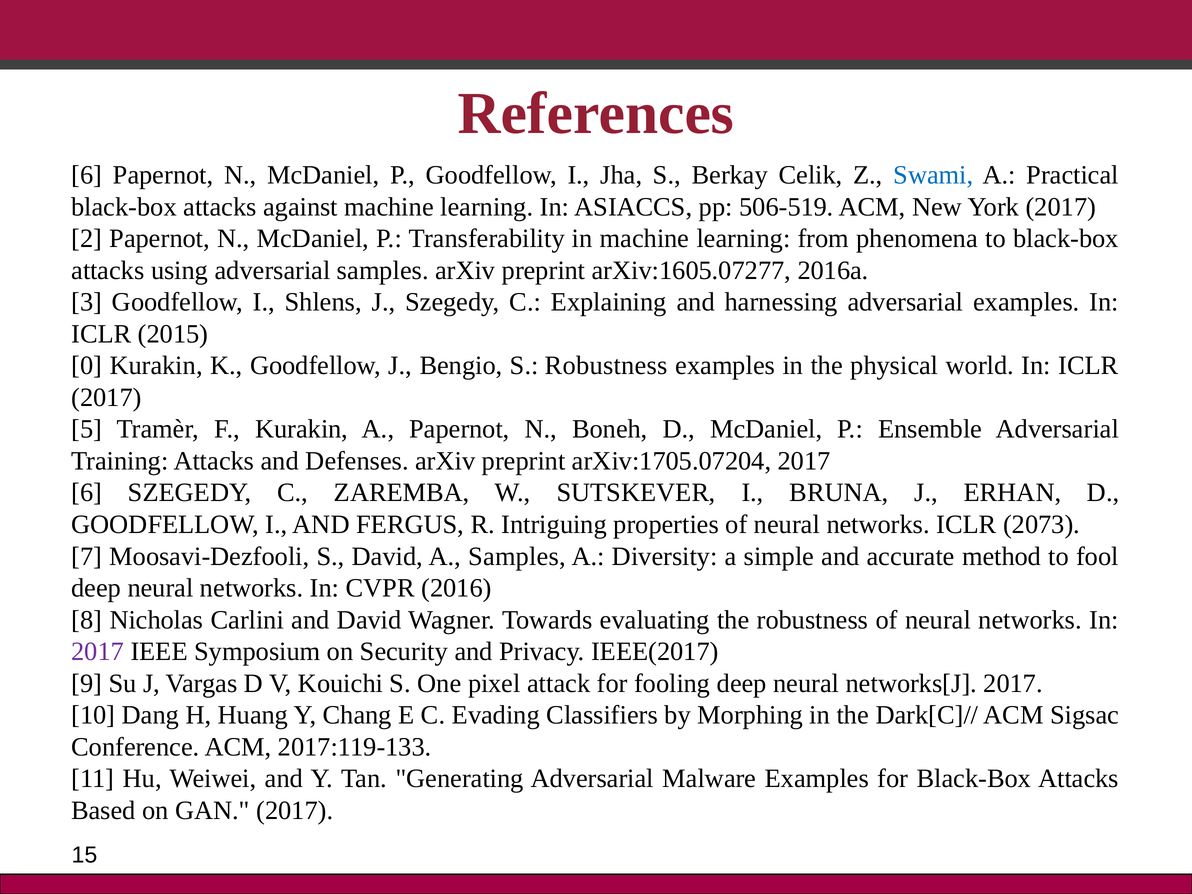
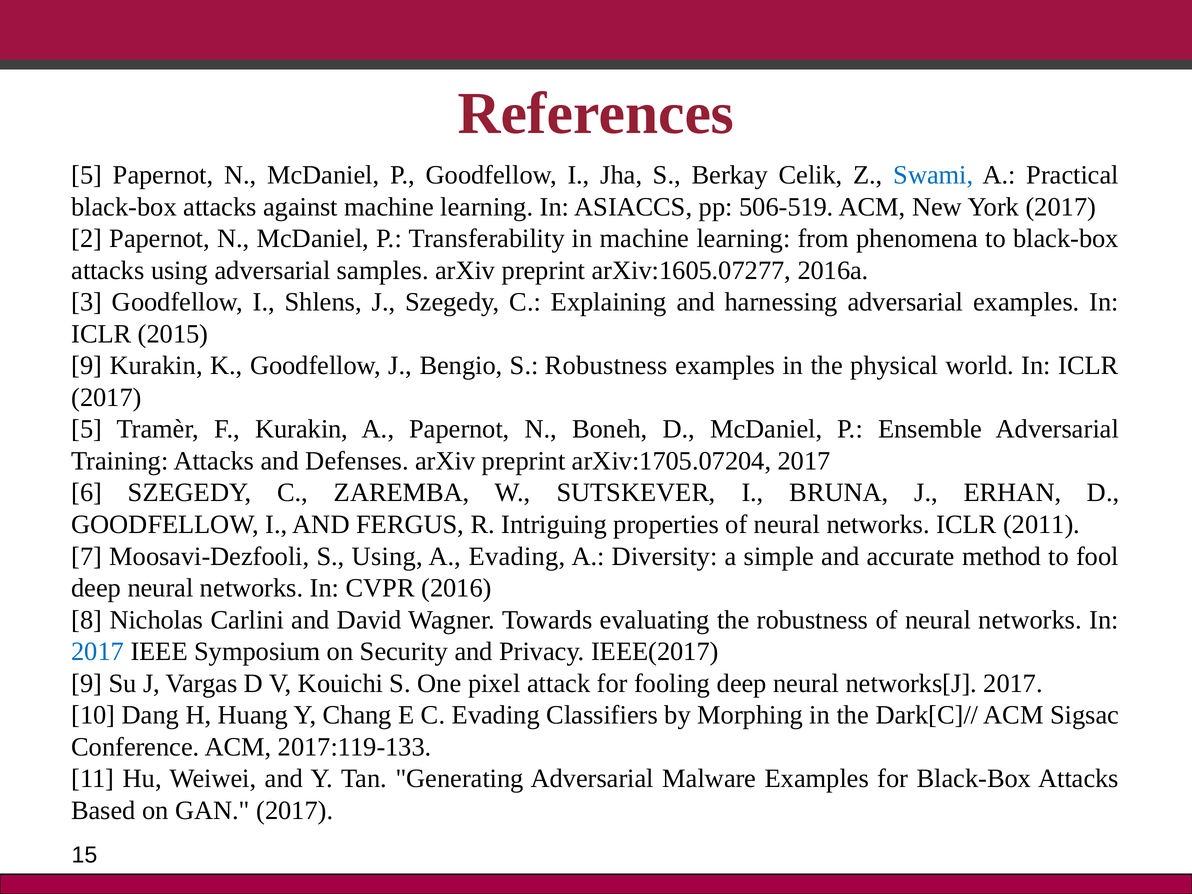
6 at (87, 175): 6 -> 5
0 at (87, 366): 0 -> 9
2073: 2073 -> 2011
S David: David -> Using
A Samples: Samples -> Evading
2017 at (98, 652) colour: purple -> blue
